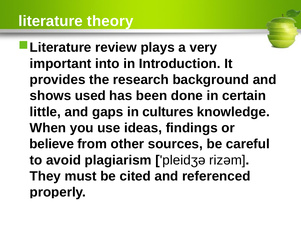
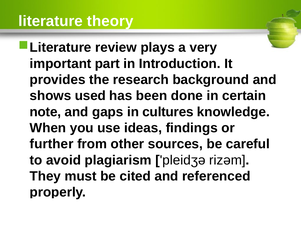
into: into -> part
little: little -> note
believe: believe -> further
